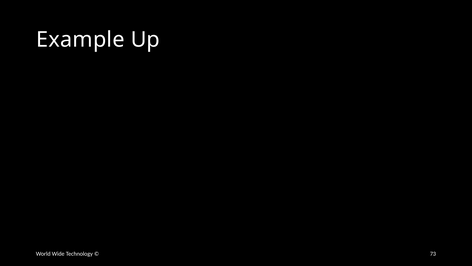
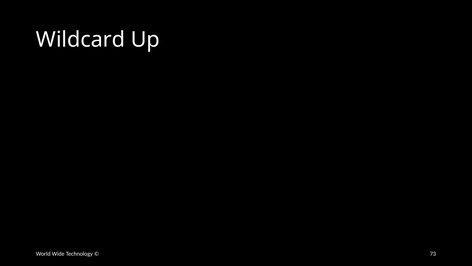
Example: Example -> Wildcard
